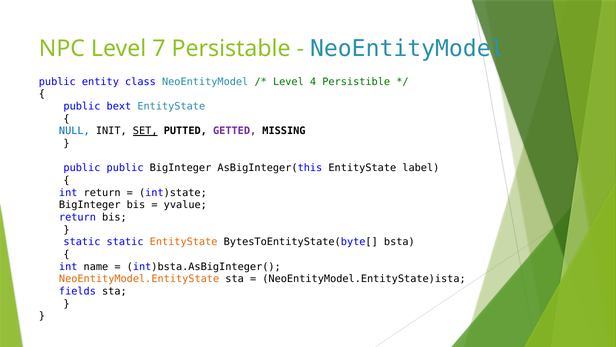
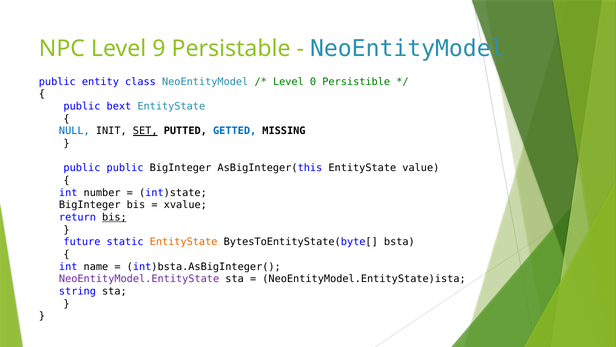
7: 7 -> 9
4: 4 -> 0
GETTED colour: purple -> blue
label: label -> value
int return: return -> number
yvalue: yvalue -> xvalue
bis at (114, 217) underline: none -> present
static at (82, 242): static -> future
NeoEntityModel.EntityState colour: orange -> purple
fields: fields -> string
